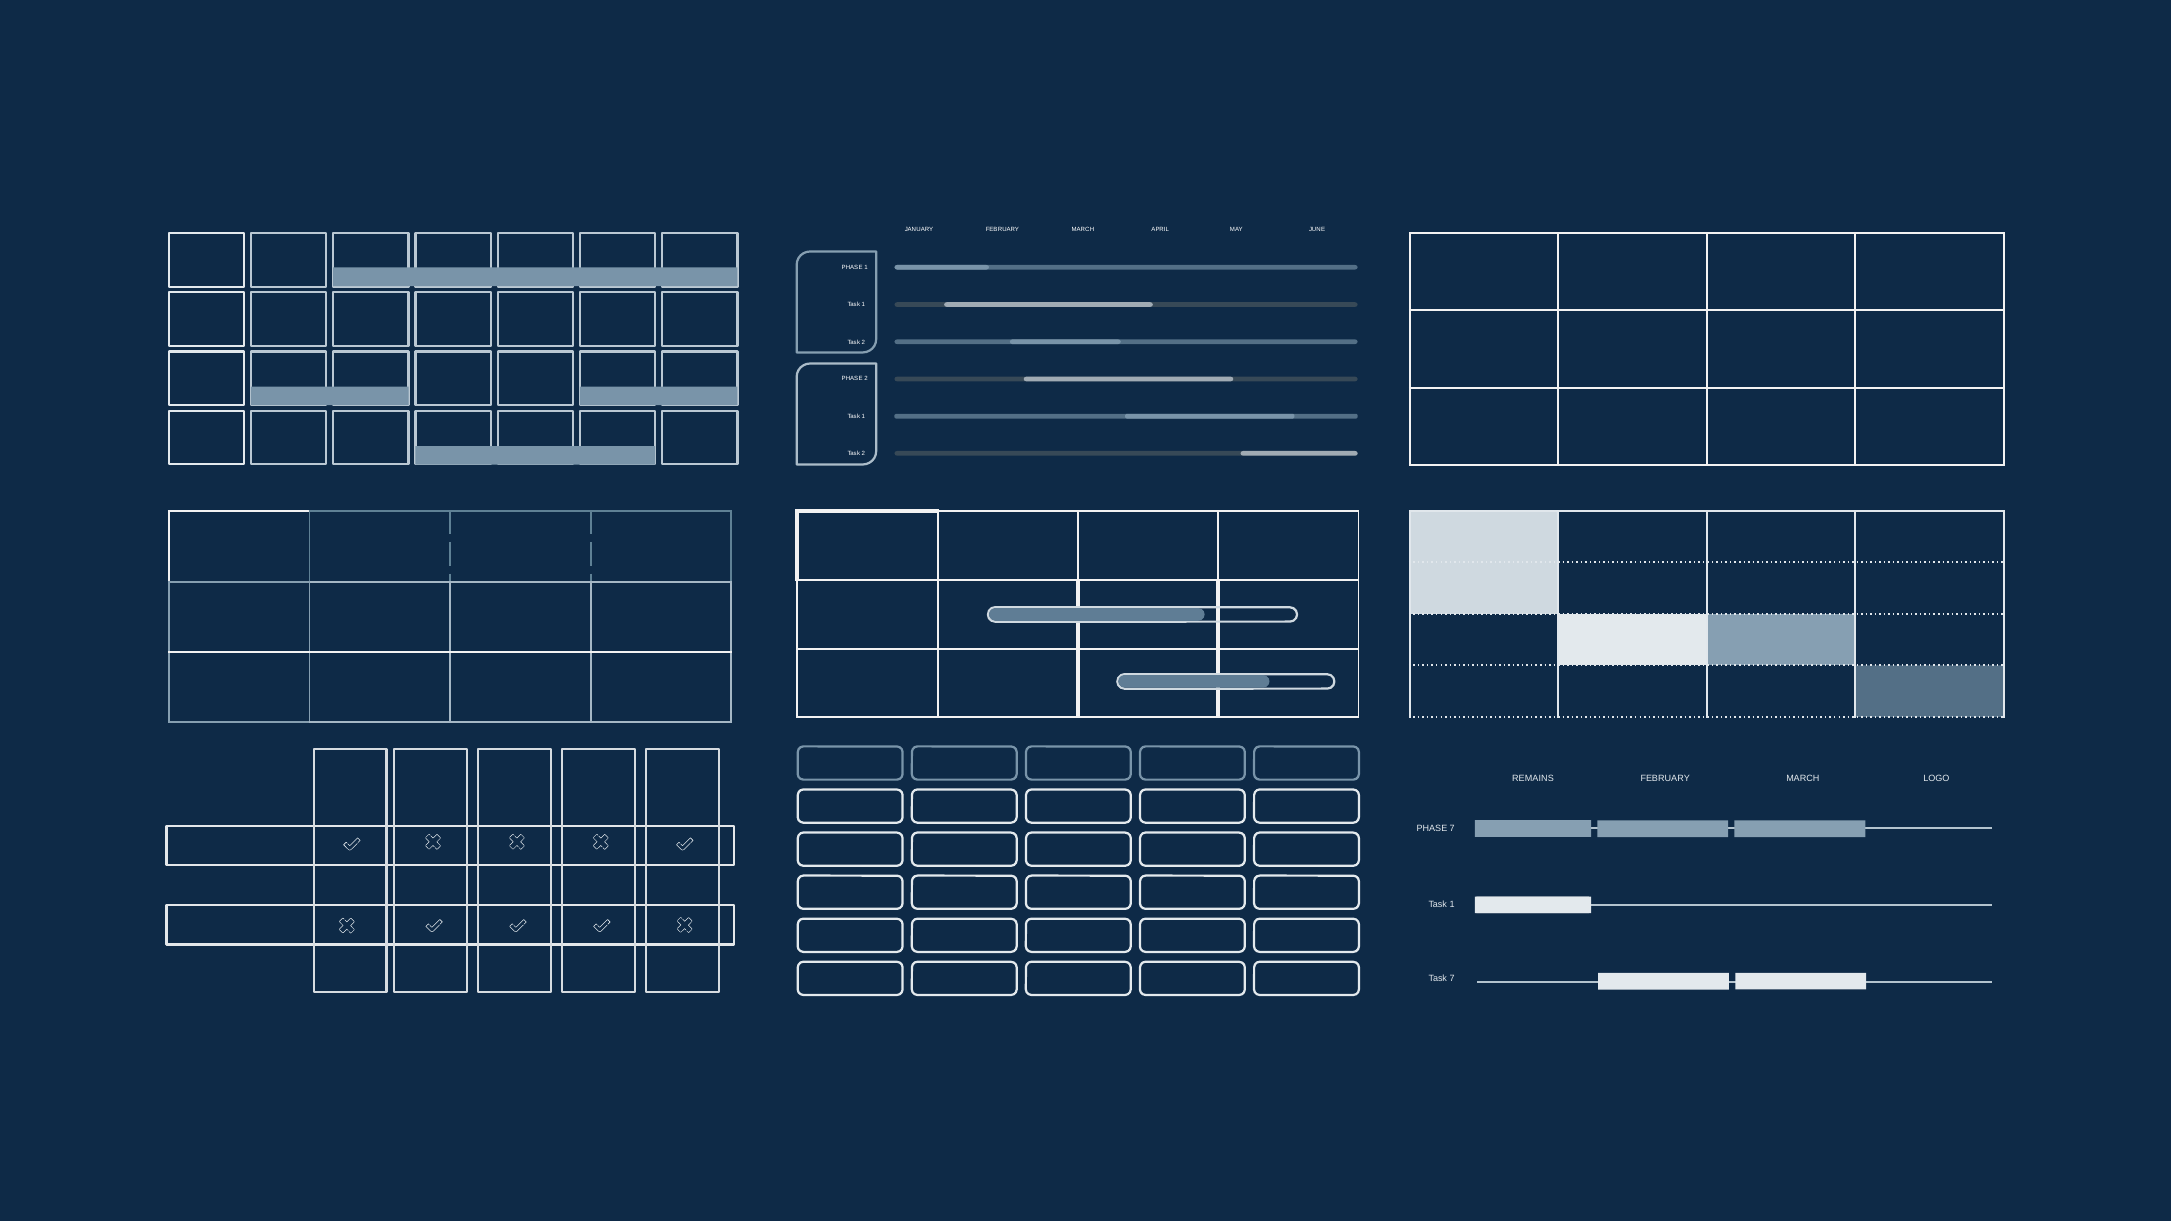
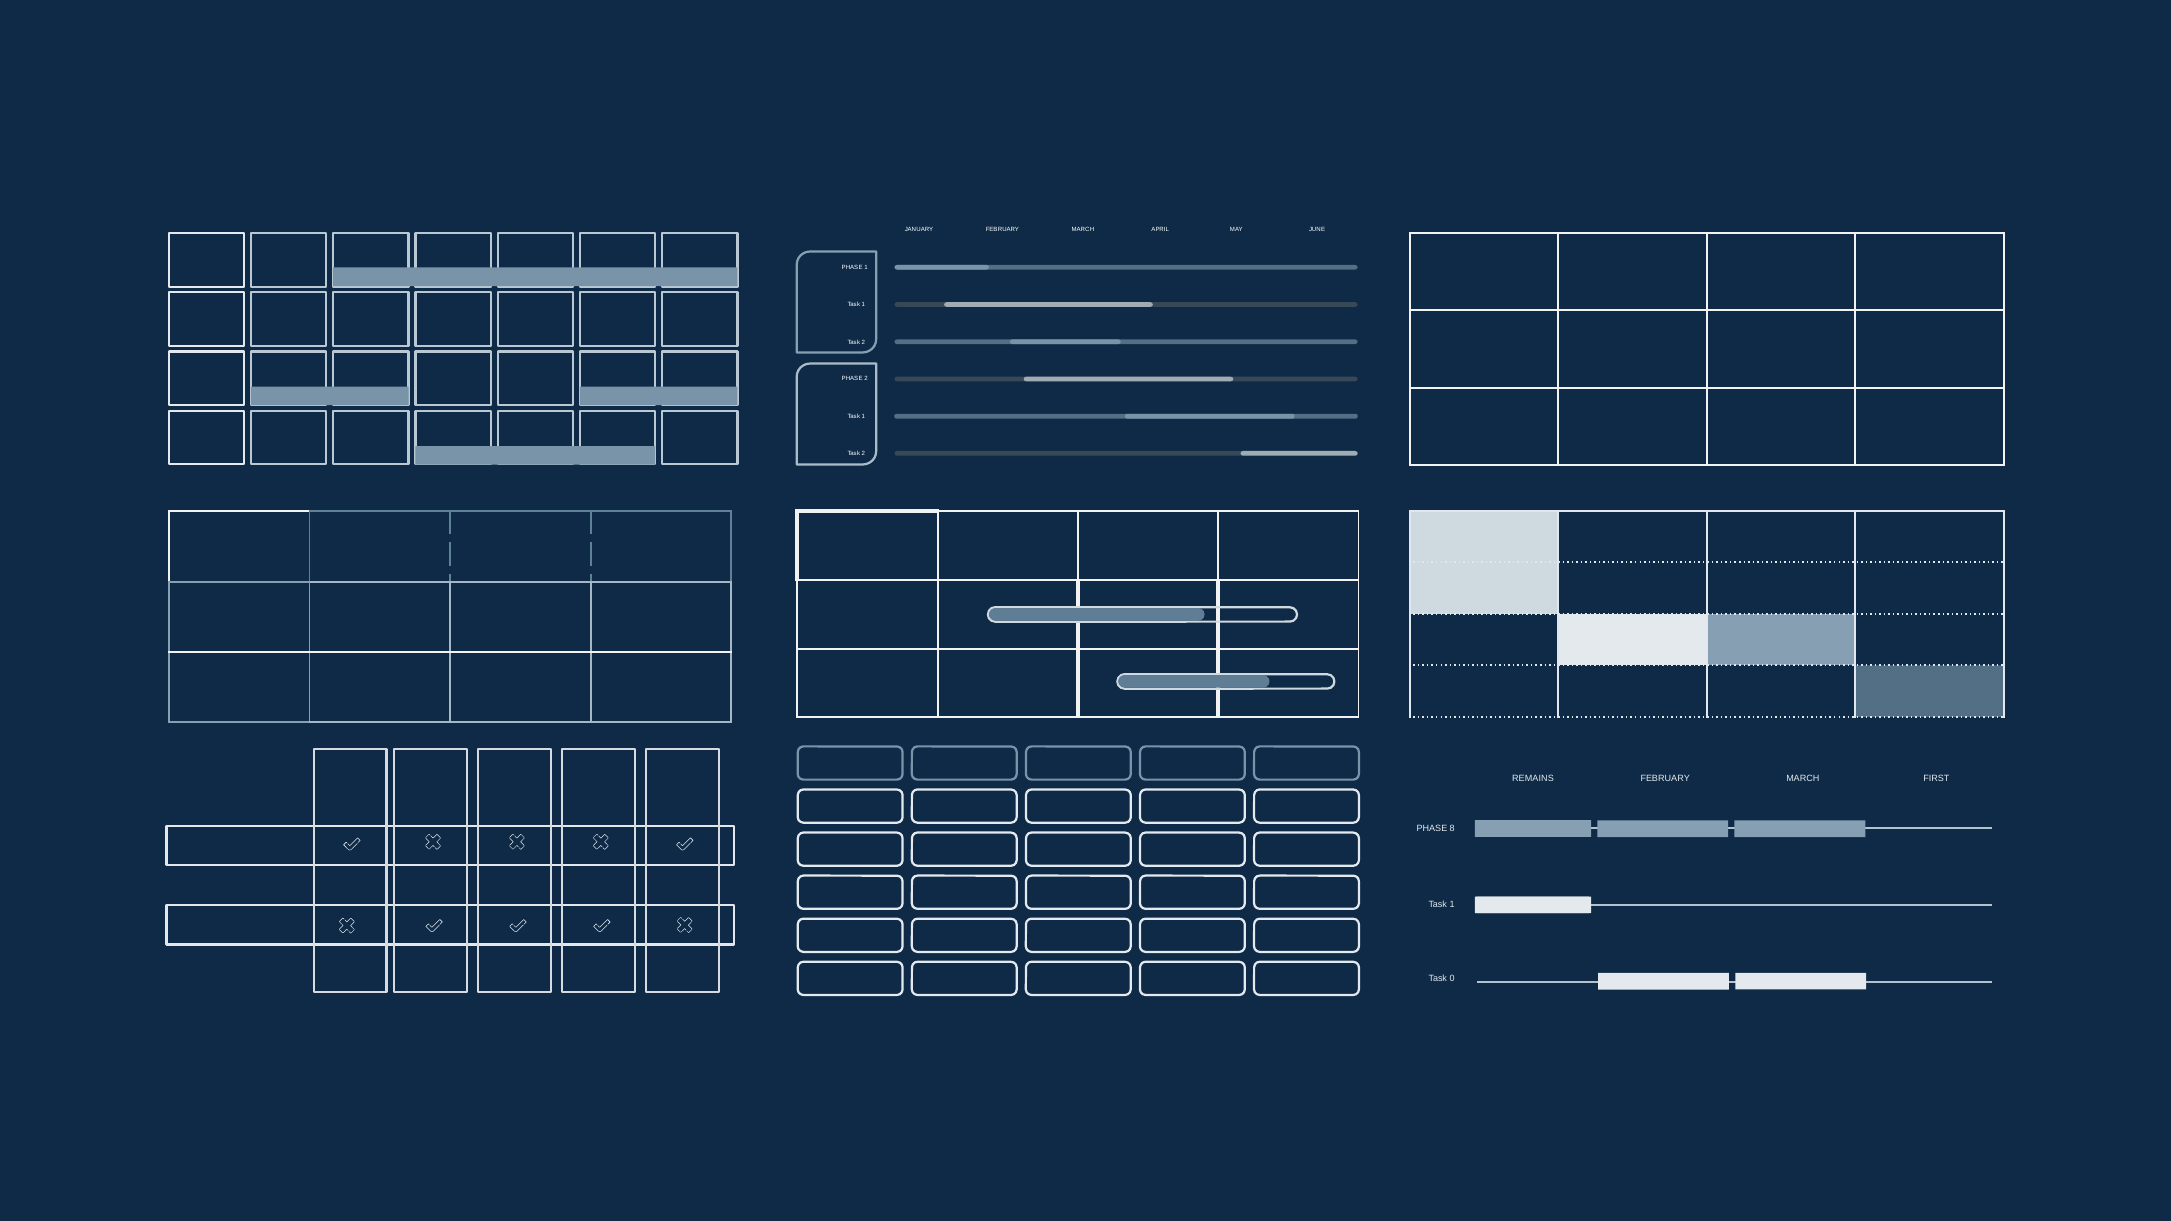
LOGO: LOGO -> FIRST
PHASE 7: 7 -> 8
Task 7: 7 -> 0
